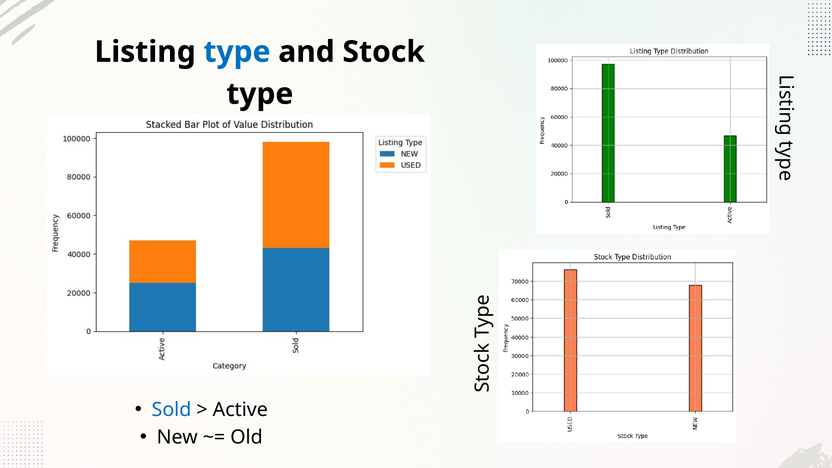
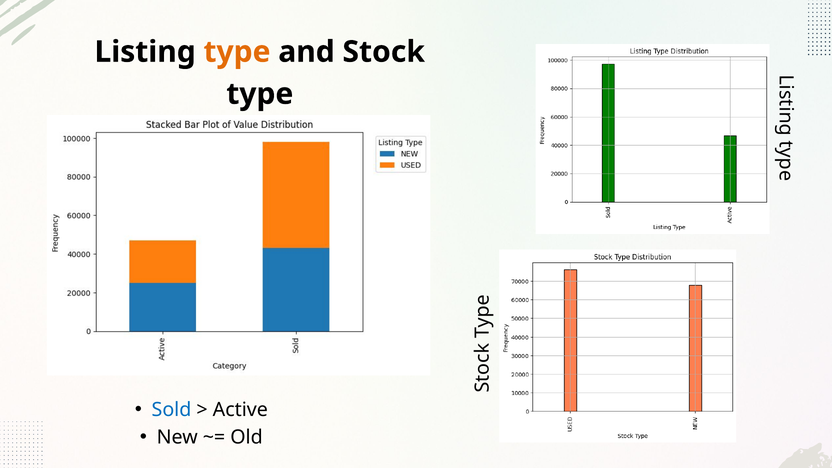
type at (237, 52) colour: blue -> orange
